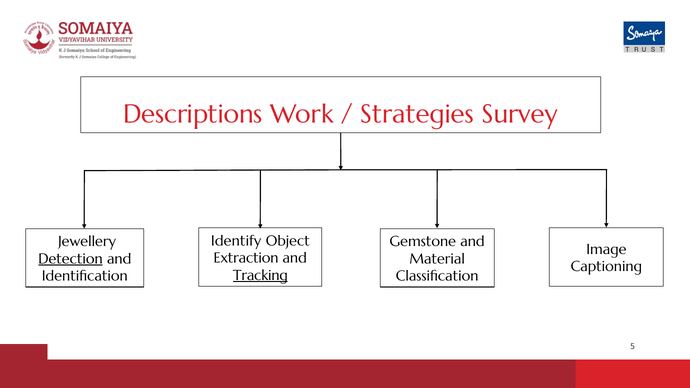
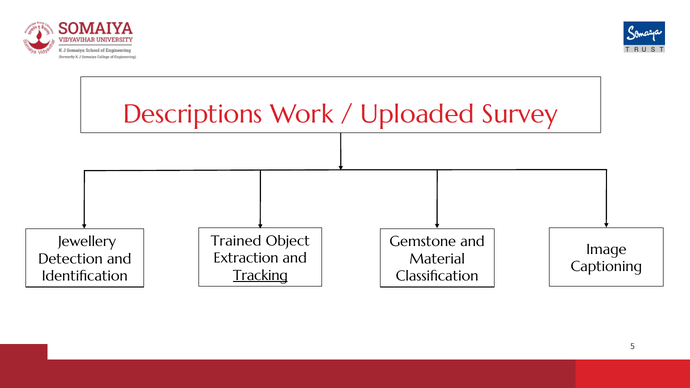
Strategies: Strategies -> Uploaded
Identify: Identify -> Trained
Detection underline: present -> none
